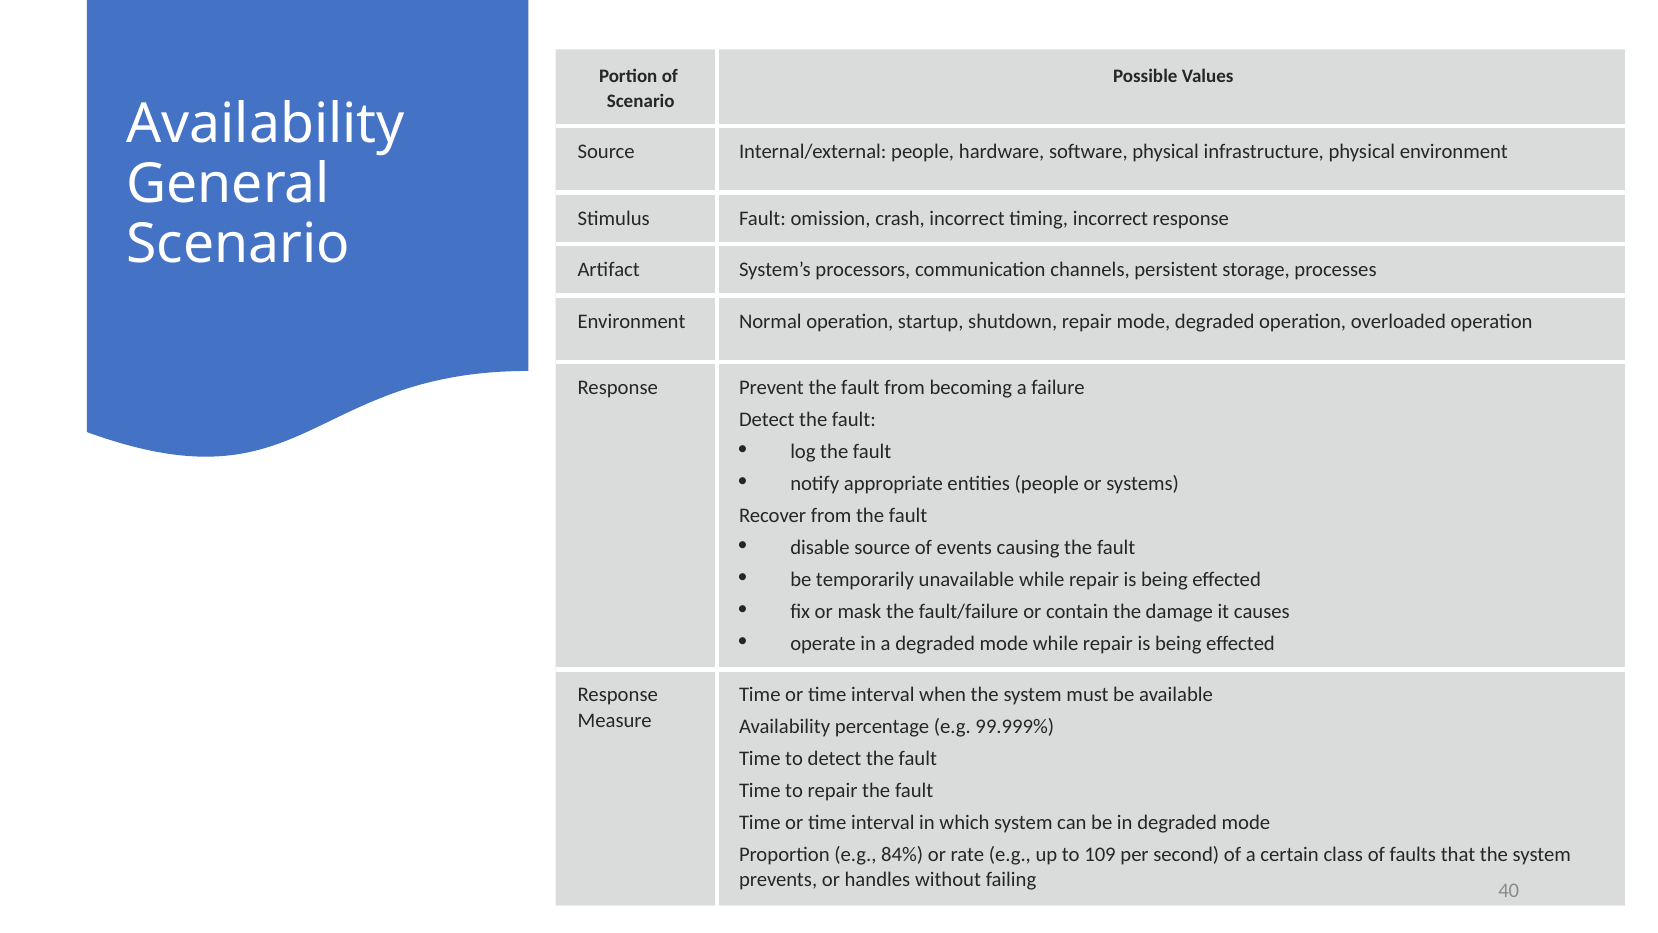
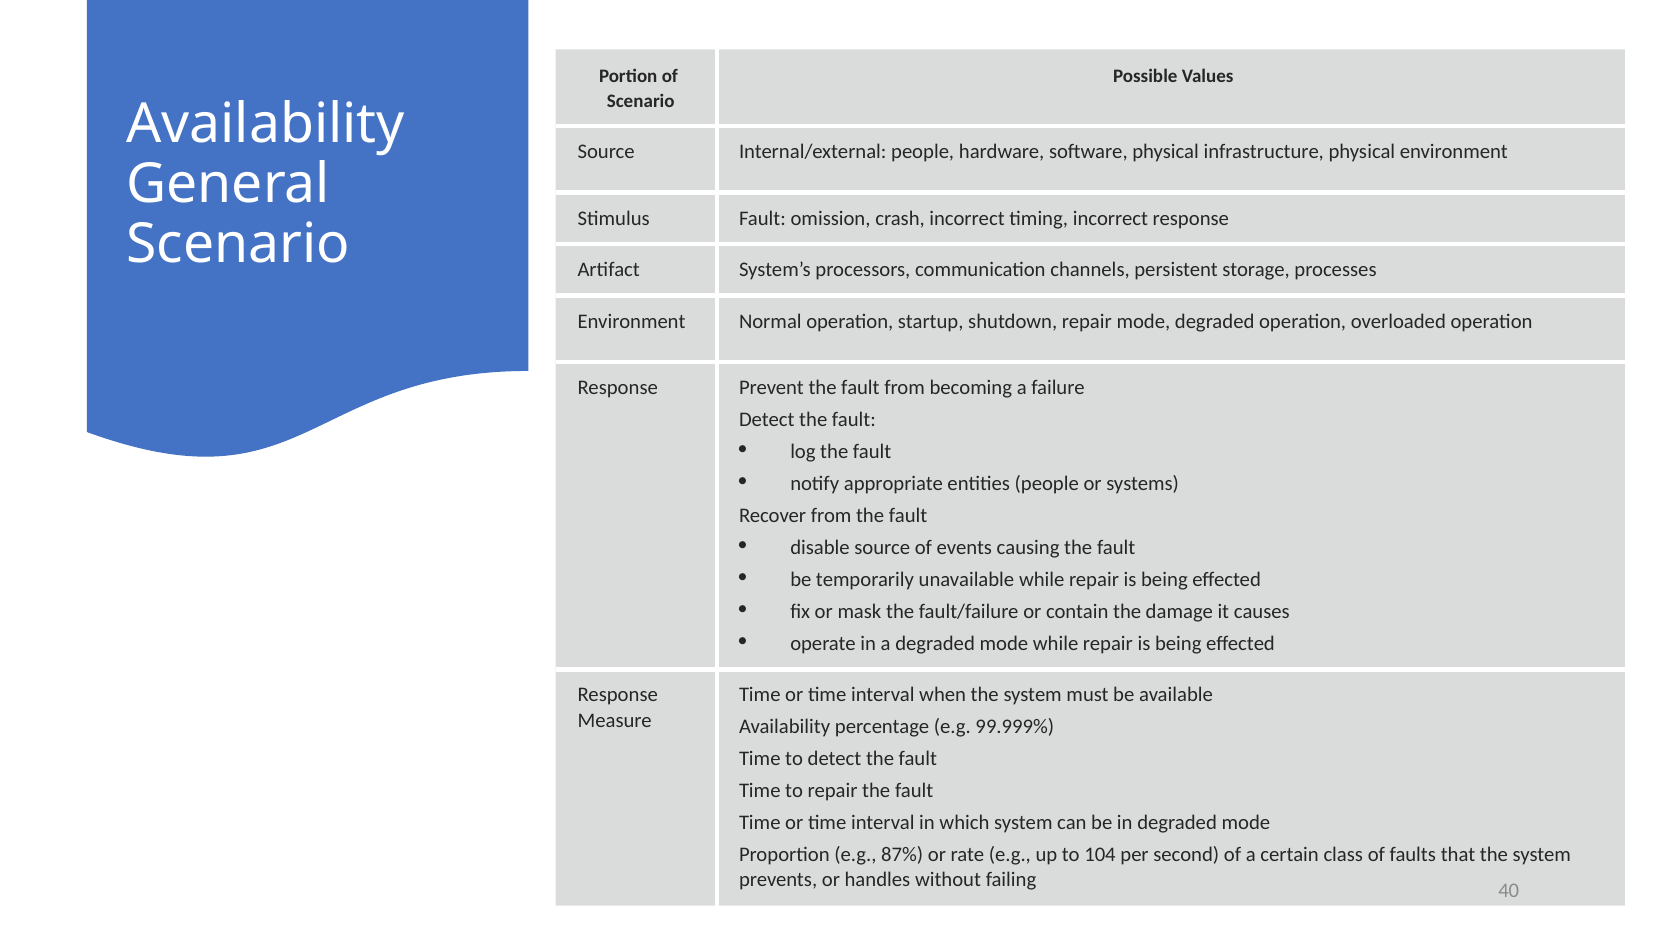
84%: 84% -> 87%
109: 109 -> 104
